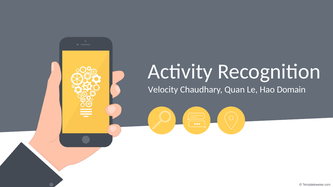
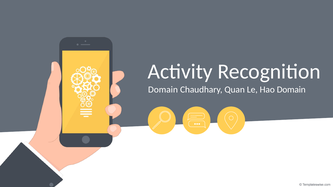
Velocity at (163, 90): Velocity -> Domain
